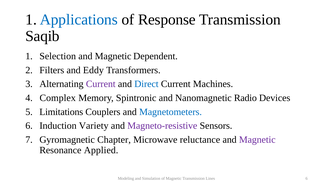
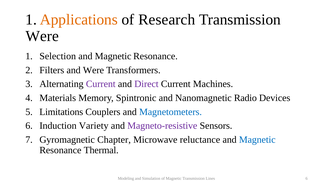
Applications colour: blue -> orange
Response: Response -> Research
Saqib at (42, 36): Saqib -> Were
Dependent at (155, 56): Dependent -> Resonance
and Eddy: Eddy -> Were
Direct colour: blue -> purple
Complex: Complex -> Materials
Magnetic at (257, 140) colour: purple -> blue
Applied: Applied -> Thermal
